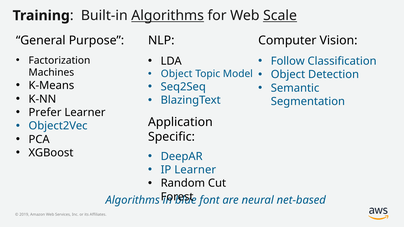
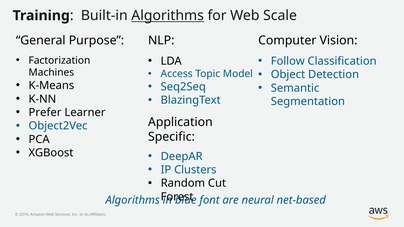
Scale underline: present -> none
Object at (177, 74): Object -> Access
IP Learner: Learner -> Clusters
